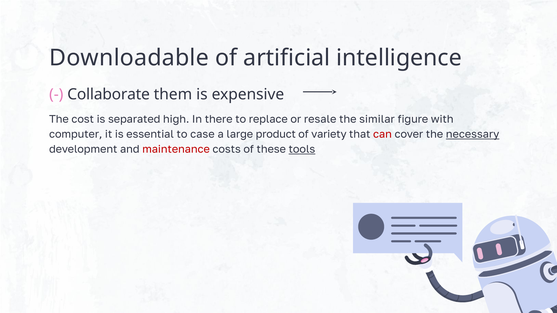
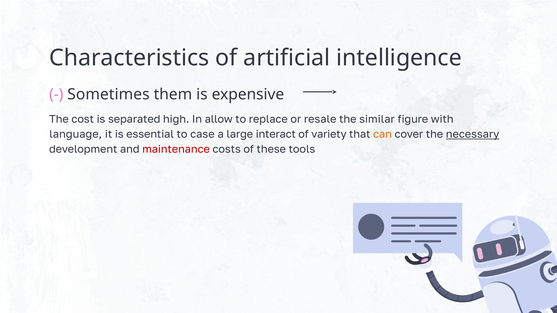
Downloadable: Downloadable -> Characteristics
Collaborate: Collaborate -> Sometimes
there: there -> allow
computer: computer -> language
product: product -> interact
can colour: red -> orange
tools underline: present -> none
